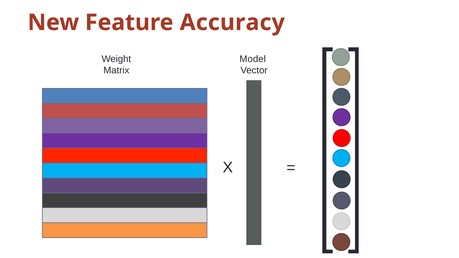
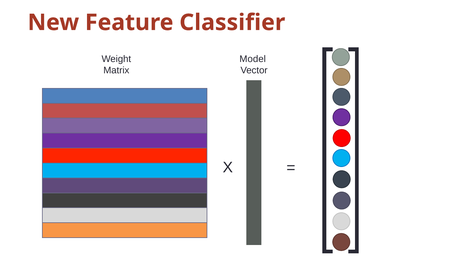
Accuracy: Accuracy -> Classifier
